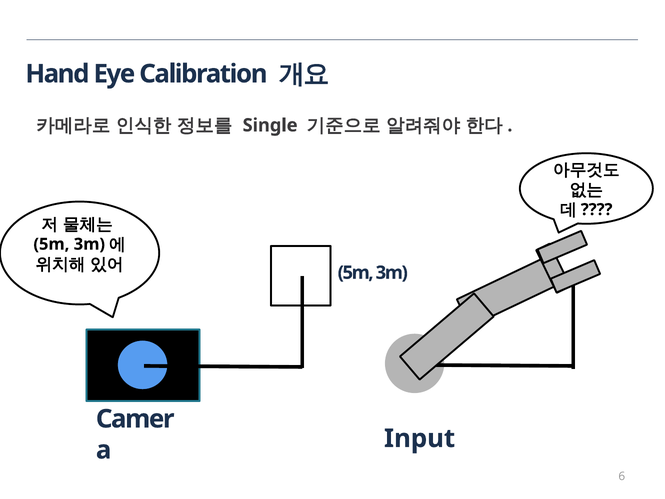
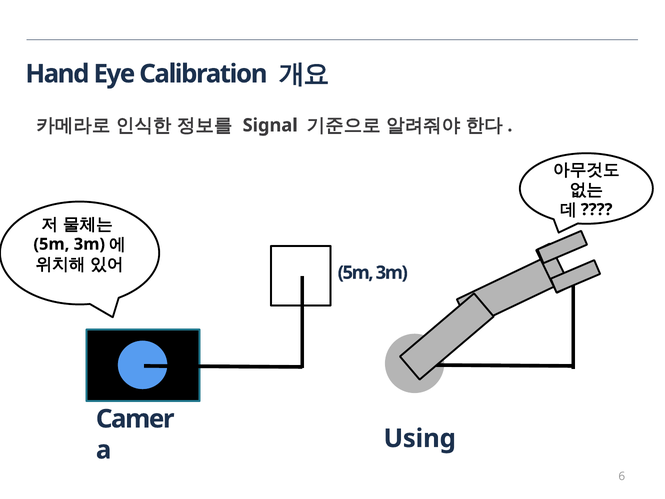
Single: Single -> Signal
Input: Input -> Using
